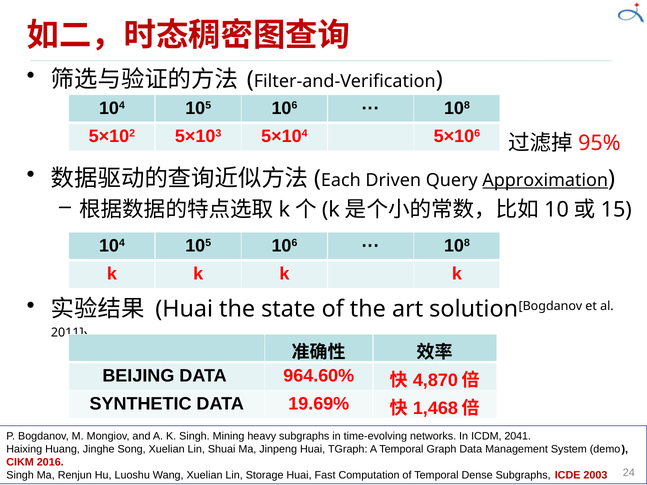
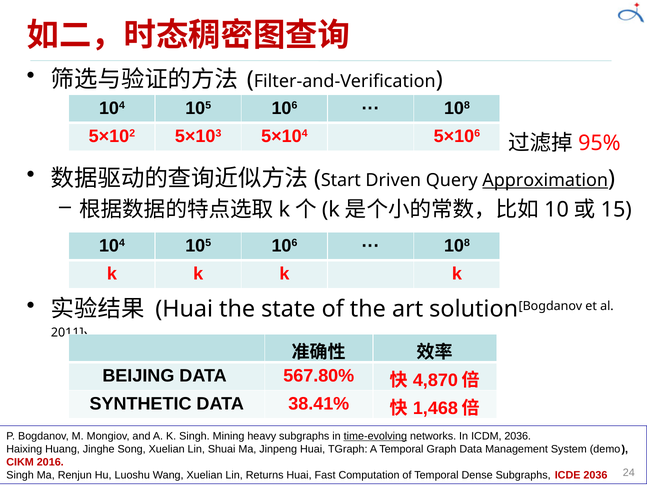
Each: Each -> Start
964.60%: 964.60% -> 567.80%
19.69%: 19.69% -> 38.41%
time-evolving underline: none -> present
ICDM 2041: 2041 -> 2036
Storage: Storage -> Returns
ICDE 2003: 2003 -> 2036
